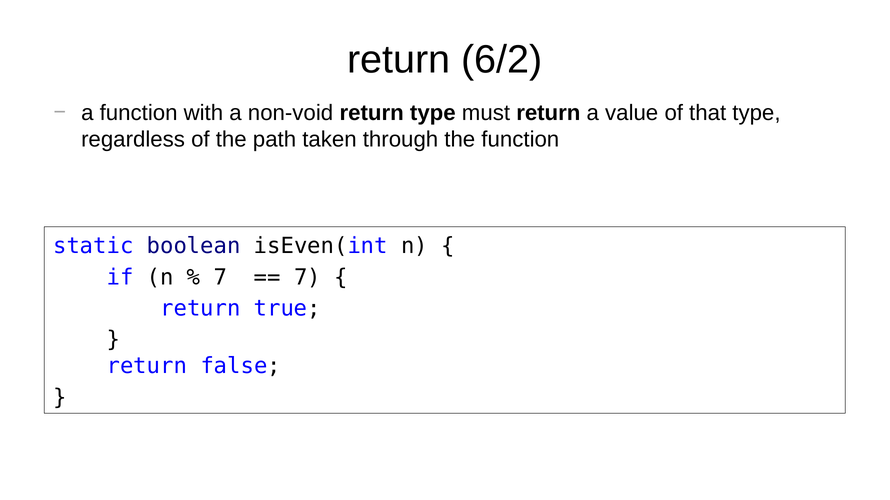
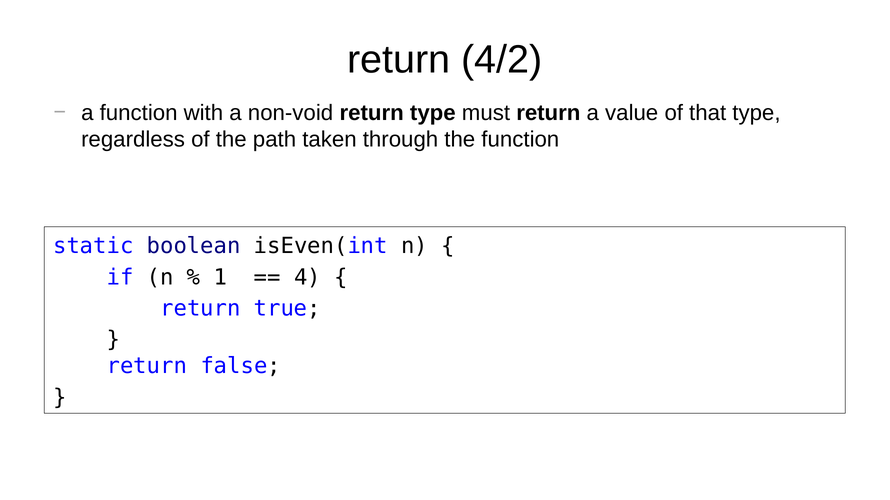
6/2: 6/2 -> 4/2
7 at (220, 278): 7 -> 1
7 at (307, 278): 7 -> 4
